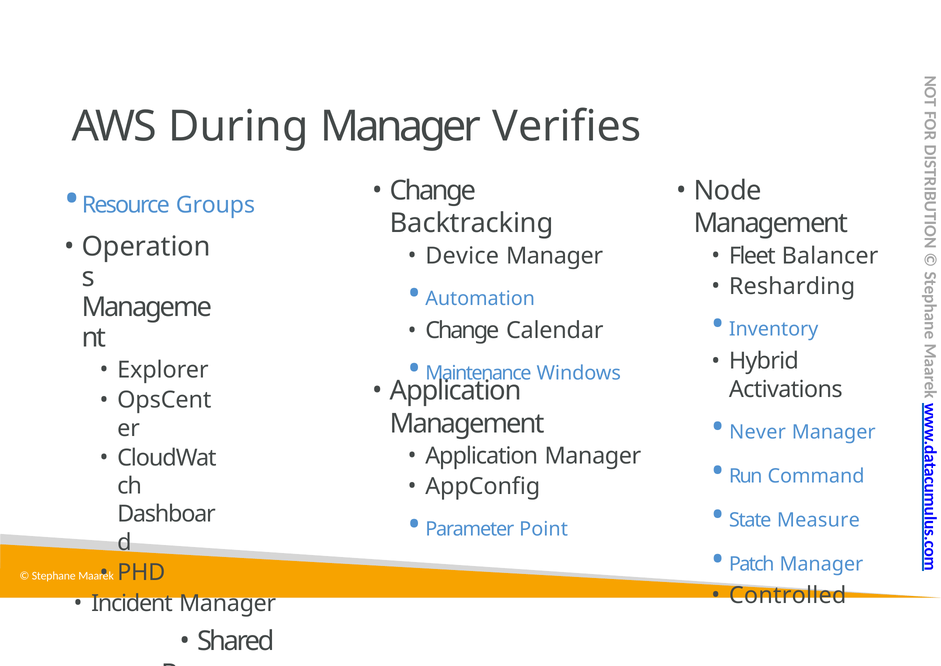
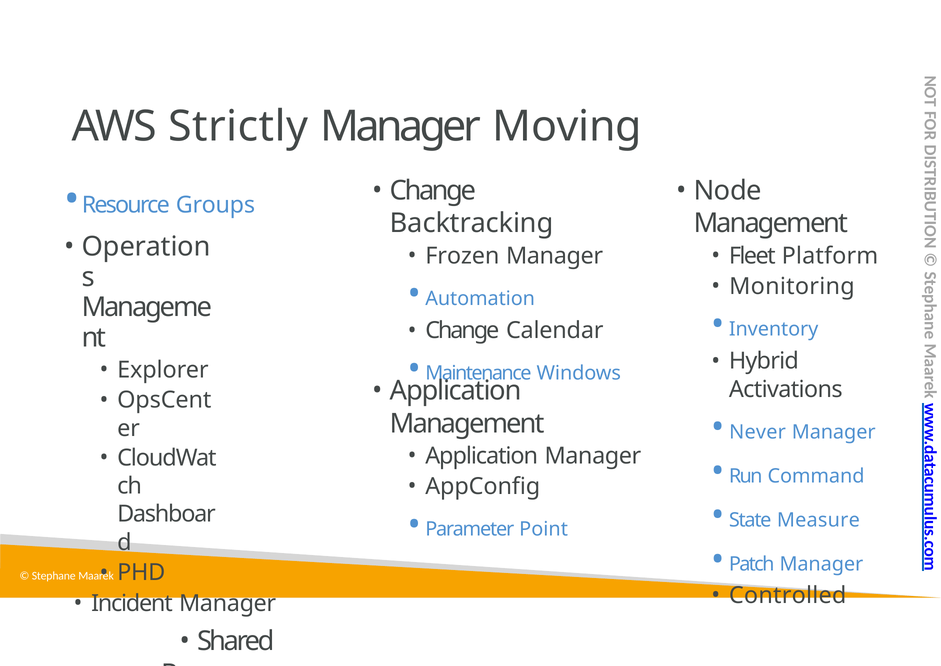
During: During -> Strictly
Verifies: Verifies -> Moving
Device: Device -> Frozen
Balancer: Balancer -> Platform
Resharding: Resharding -> Monitoring
